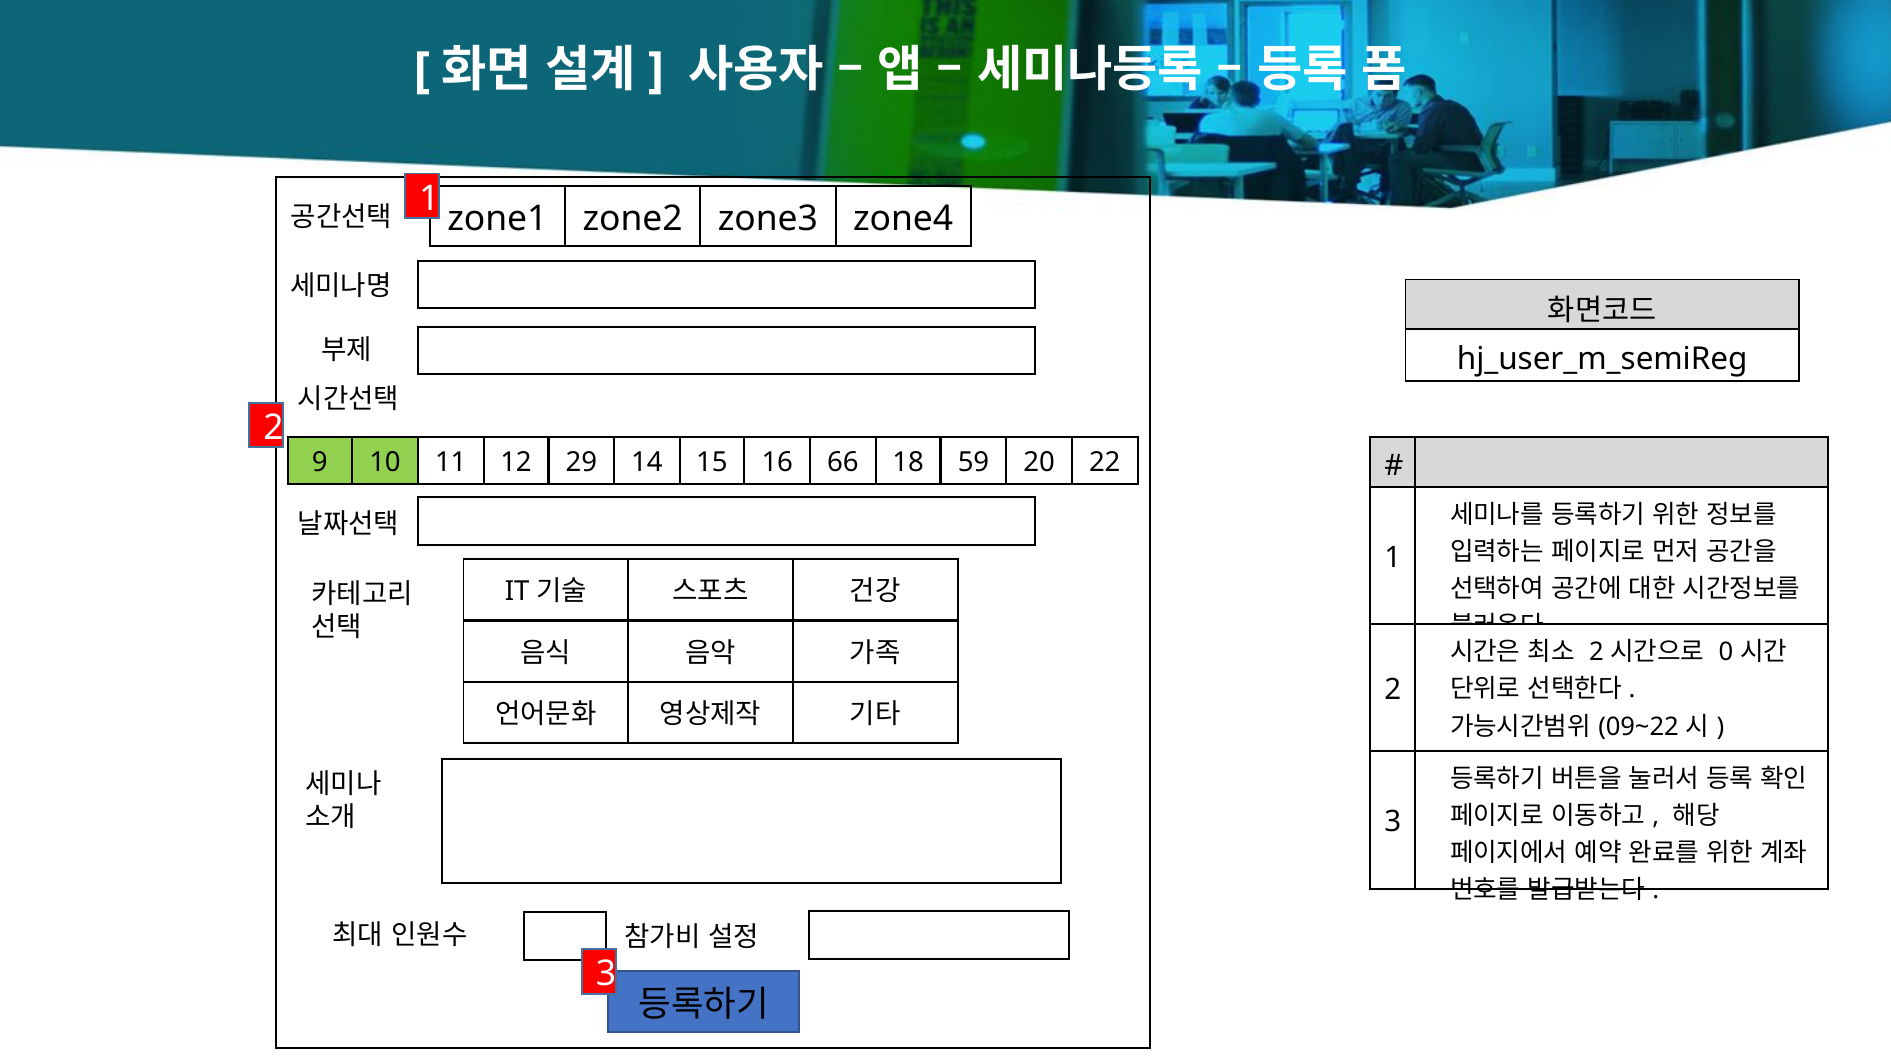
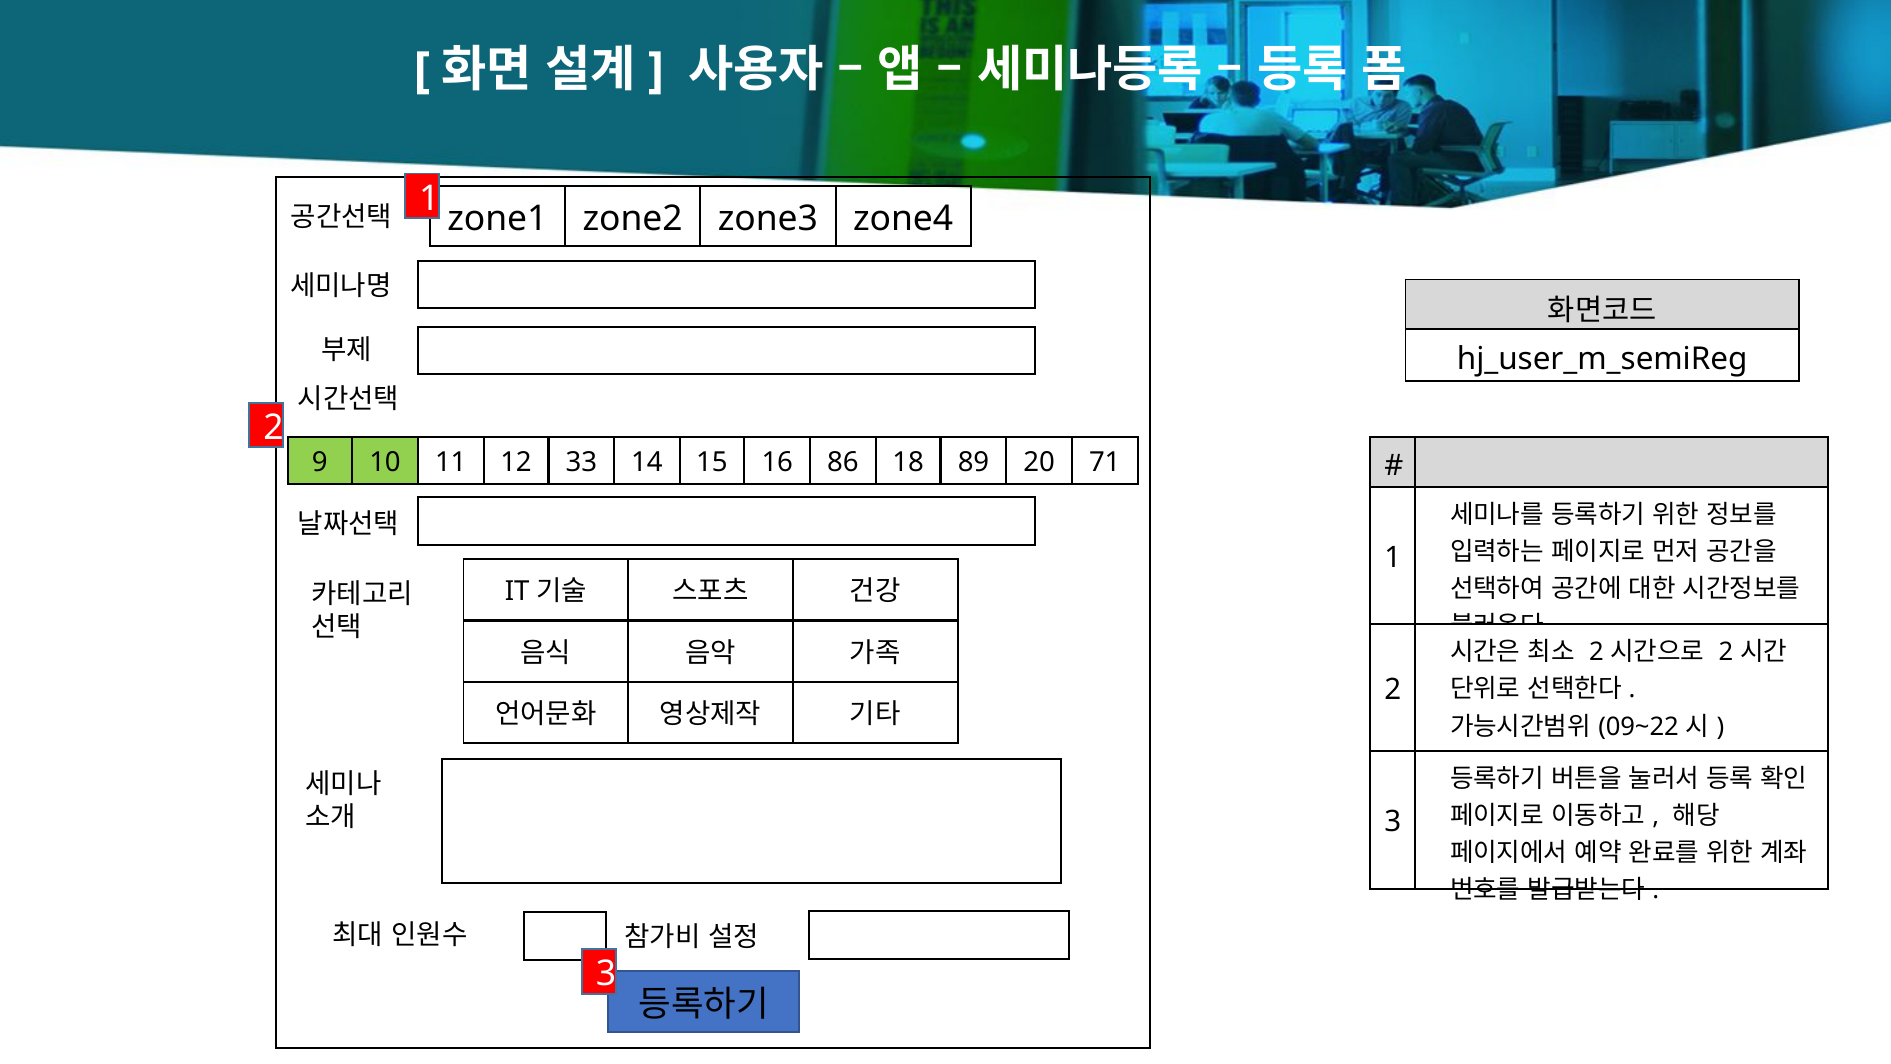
29: 29 -> 33
66: 66 -> 86
59: 59 -> 89
22: 22 -> 71
0 at (1726, 652): 0 -> 2
